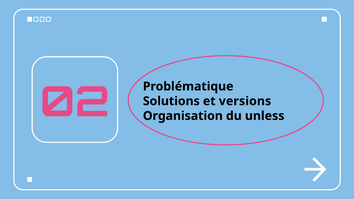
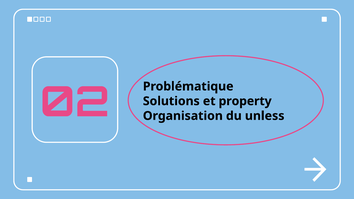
versions: versions -> property
